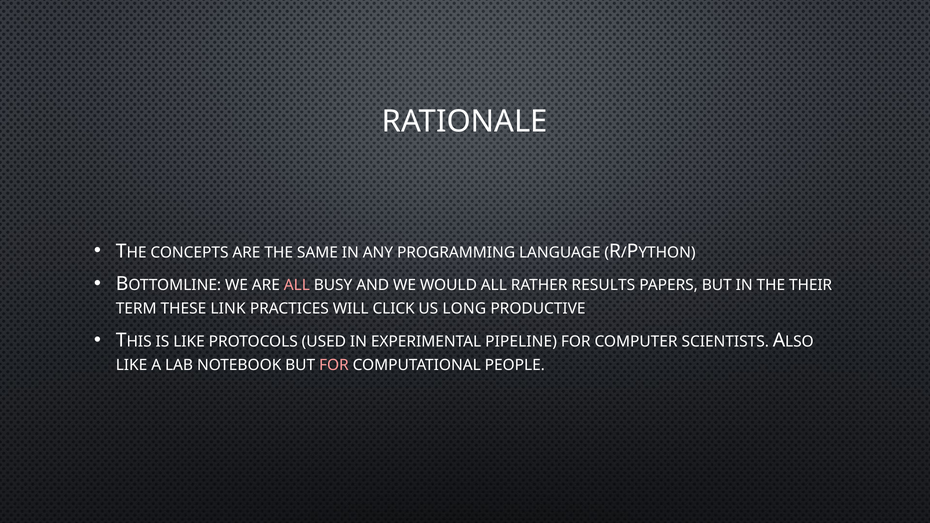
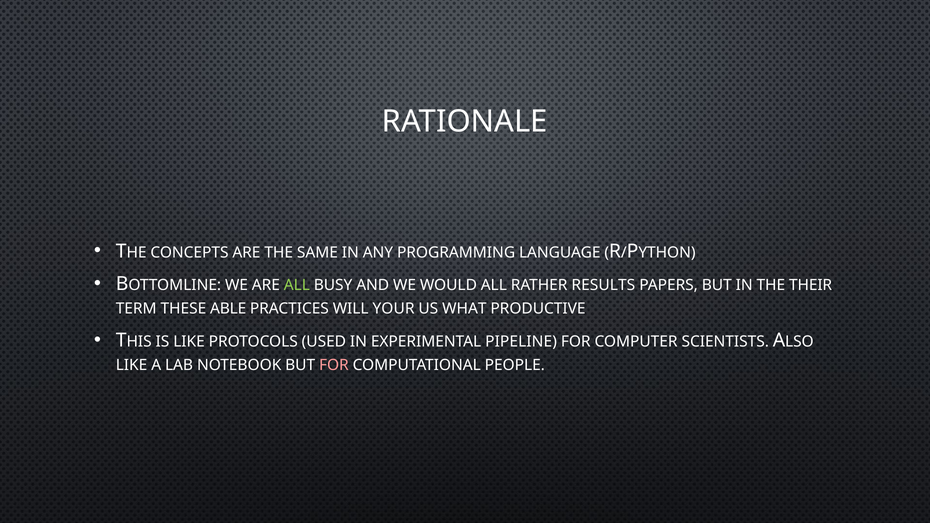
ALL at (297, 285) colour: pink -> light green
LINK: LINK -> ABLE
CLICK: CLICK -> YOUR
LONG: LONG -> WHAT
